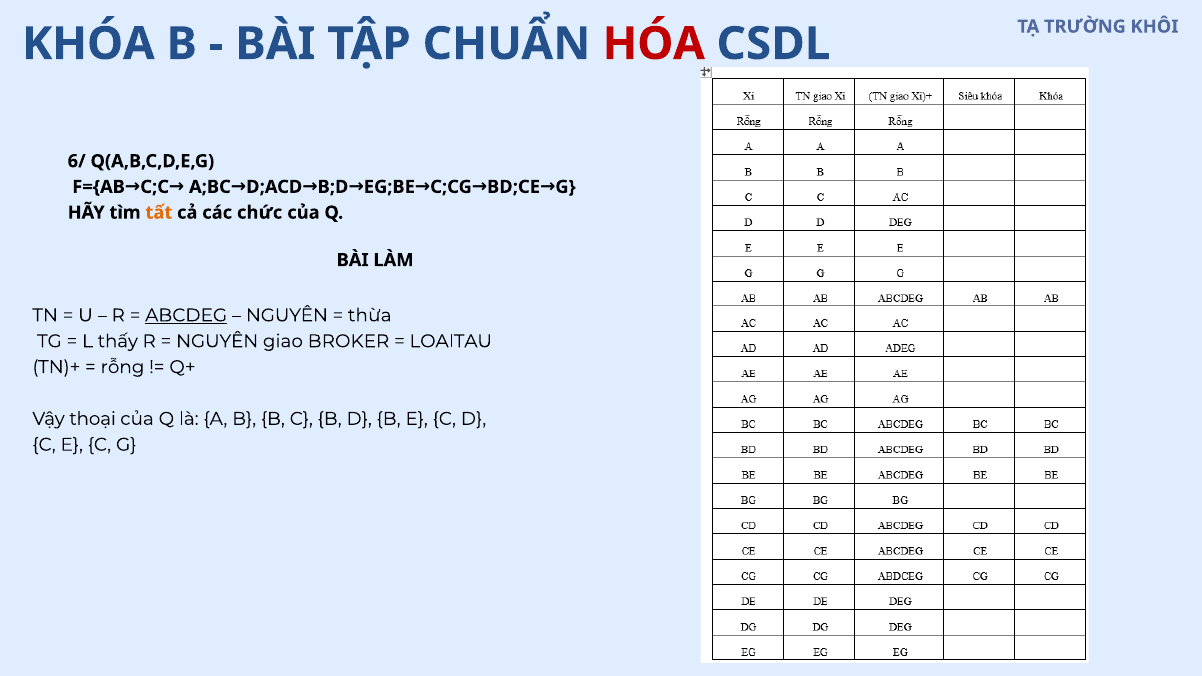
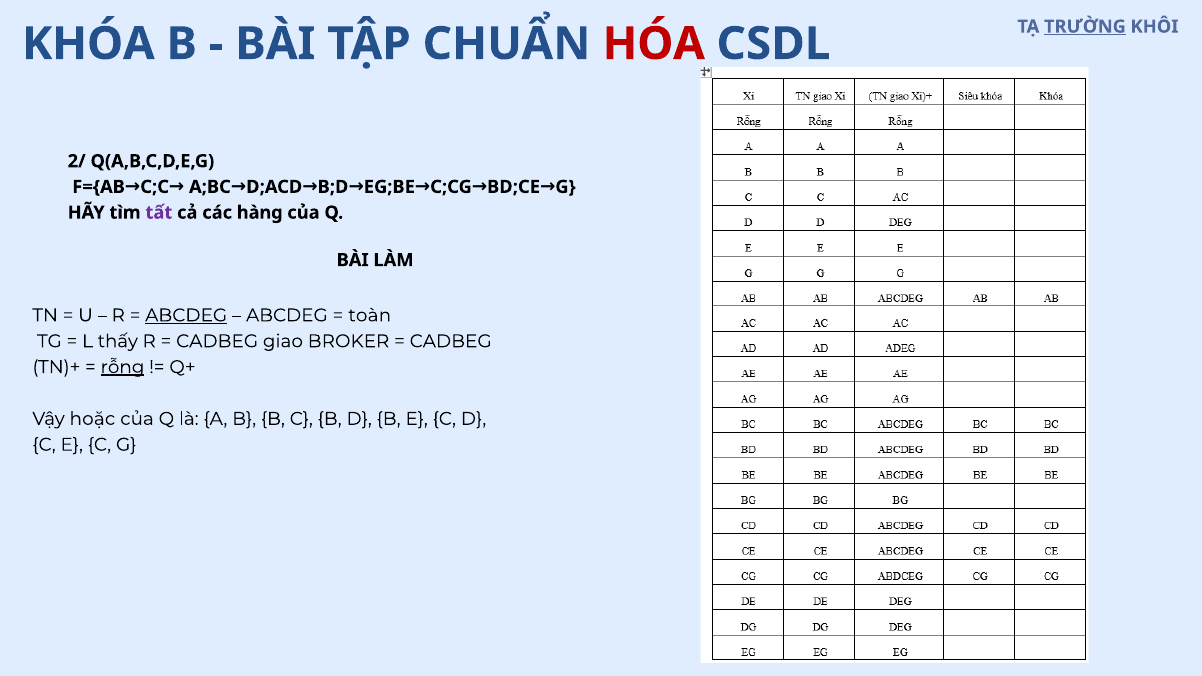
TRƯỜNG underline: none -> present
6/: 6/ -> 2/
tất colour: orange -> purple
chức: chức -> hàng
NGUYÊN at (287, 315): NGUYÊN -> ABCDEG
thừa: thừa -> toàn
NGUYÊN at (217, 341): NGUYÊN -> CADBEG
LOAITAU at (451, 341): LOAITAU -> CADBEG
rỗng underline: none -> present
thoại: thoại -> hoặc
